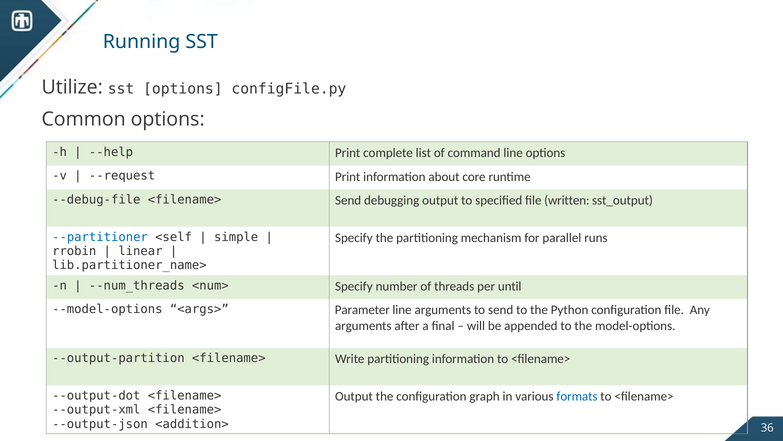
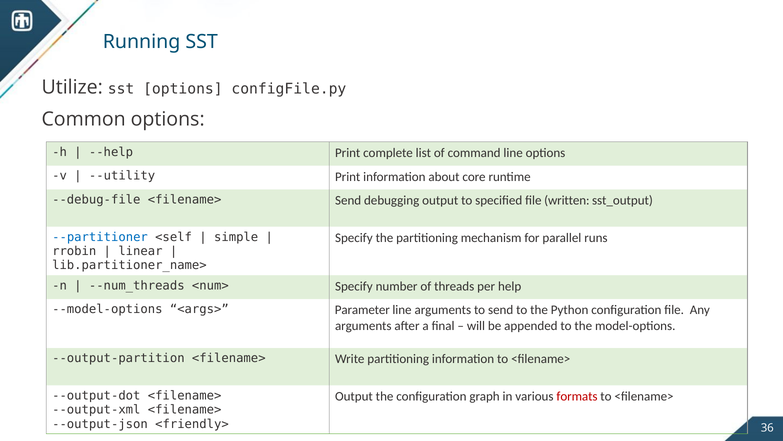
--request: --request -> --utility
until: until -> help
formats colour: blue -> red
<addition>: <addition> -> <friendly>
